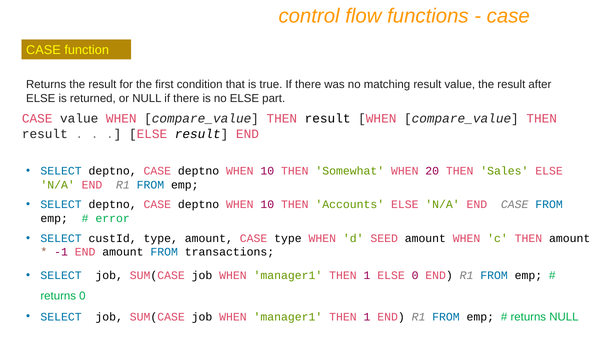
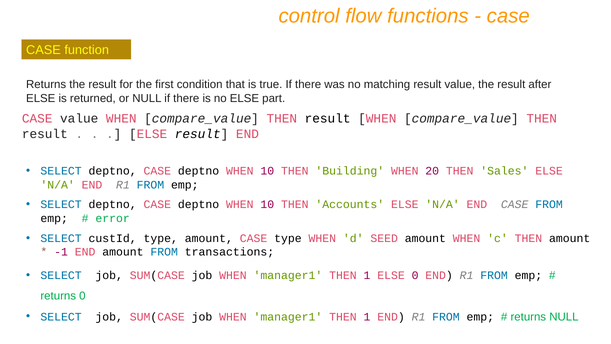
Somewhat: Somewhat -> Building
